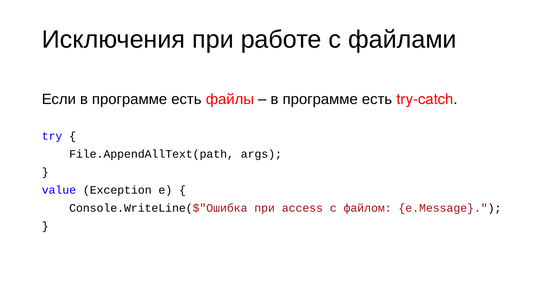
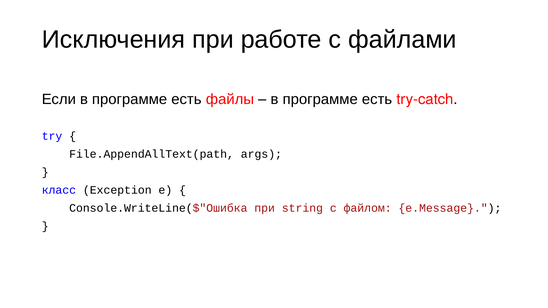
value: value -> класс
access: access -> string
